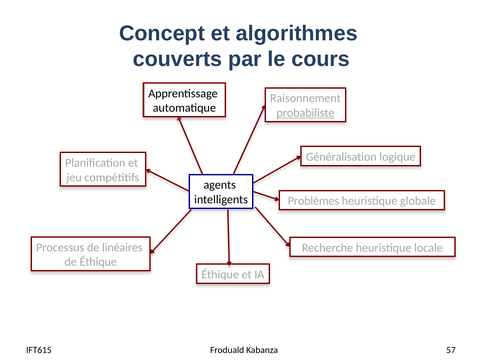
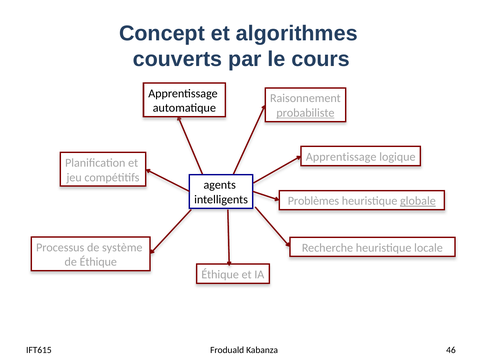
Généralisation at (341, 157): Généralisation -> Apprentissage
globale underline: none -> present
linéaires: linéaires -> système
57: 57 -> 46
